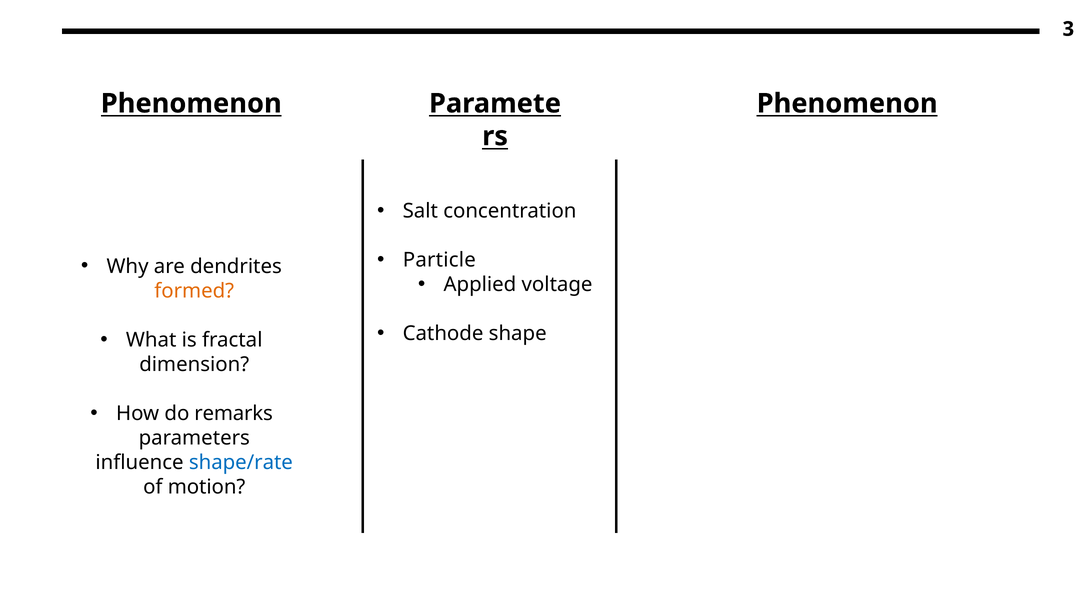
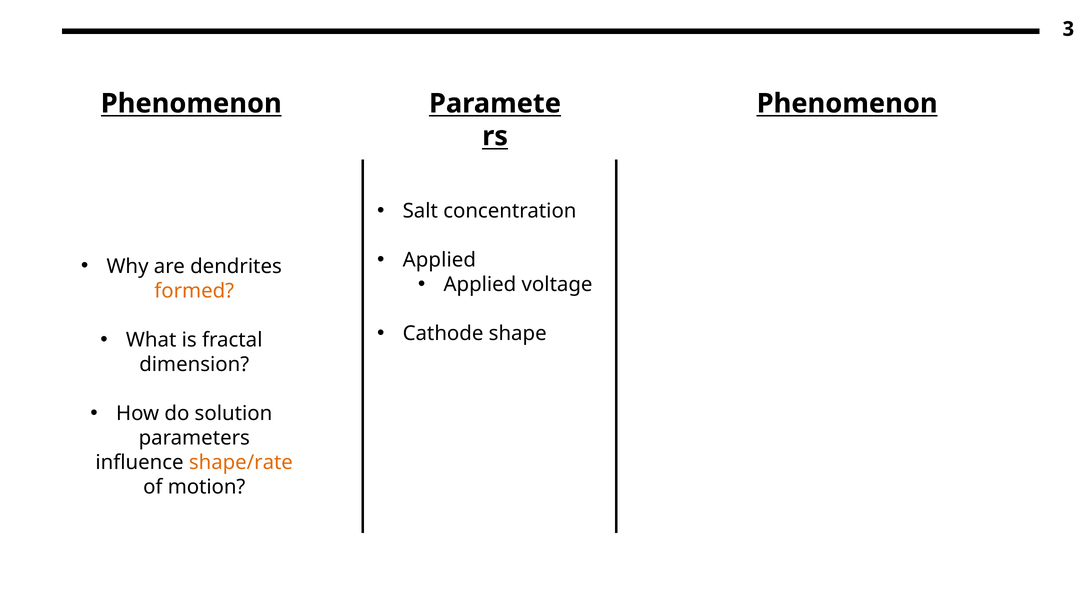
Particle at (439, 260): Particle -> Applied
remarks: remarks -> solution
shape/rate colour: blue -> orange
